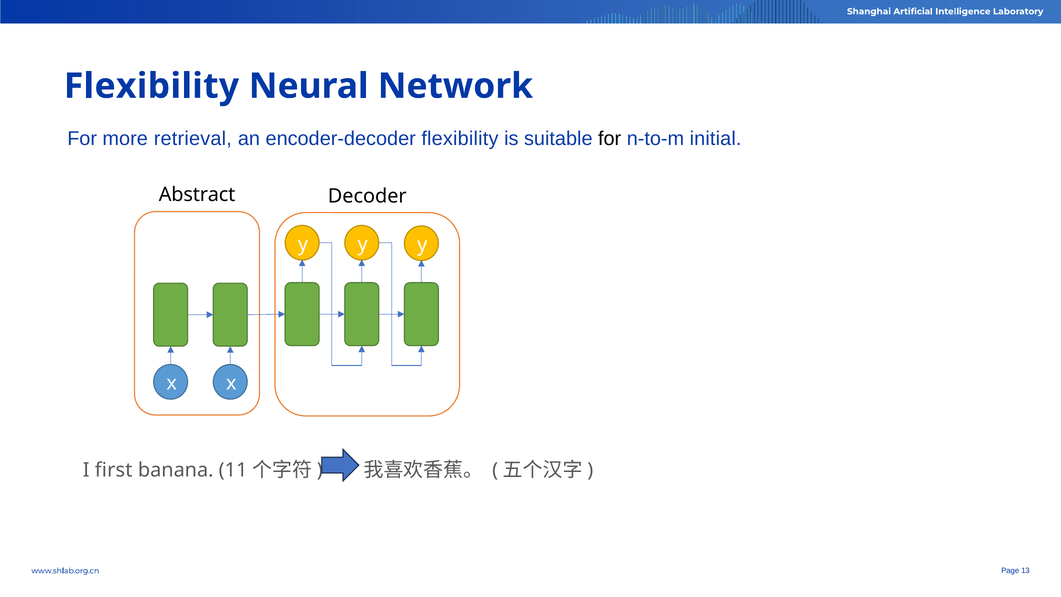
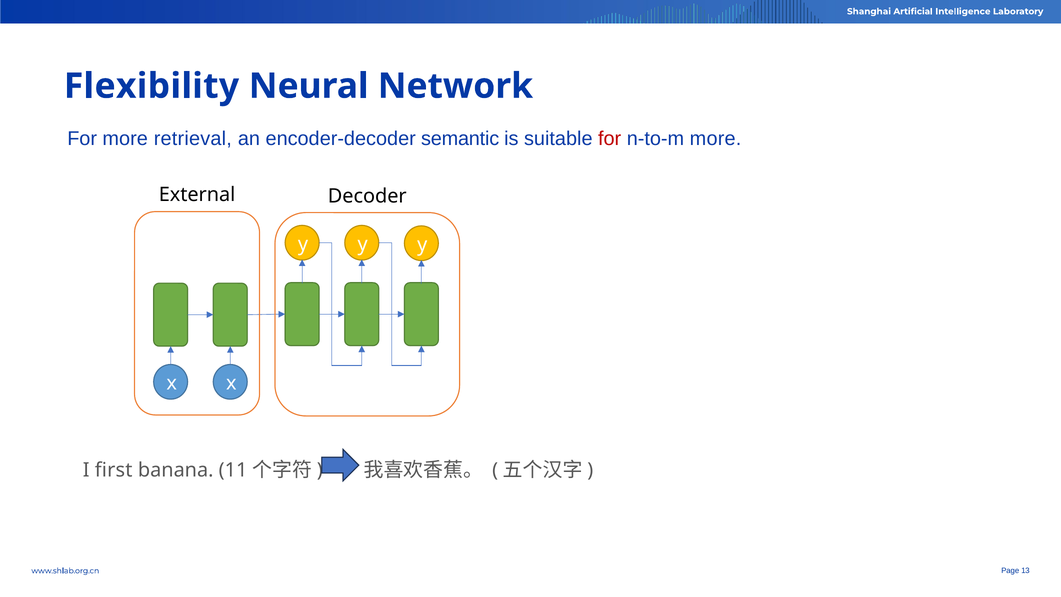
encoder-decoder flexibility: flexibility -> semantic
for at (610, 138) colour: black -> red
n-to-m initial: initial -> more
Abstract: Abstract -> External
